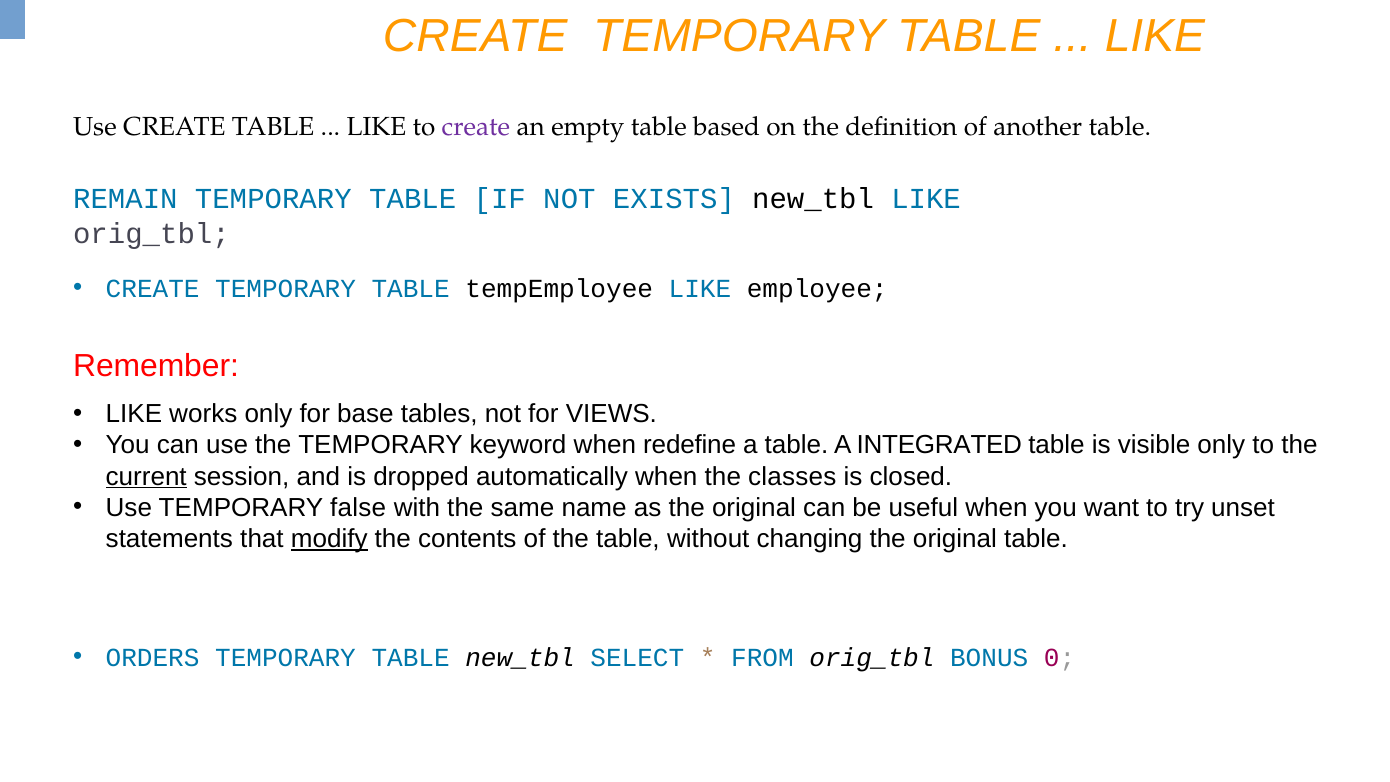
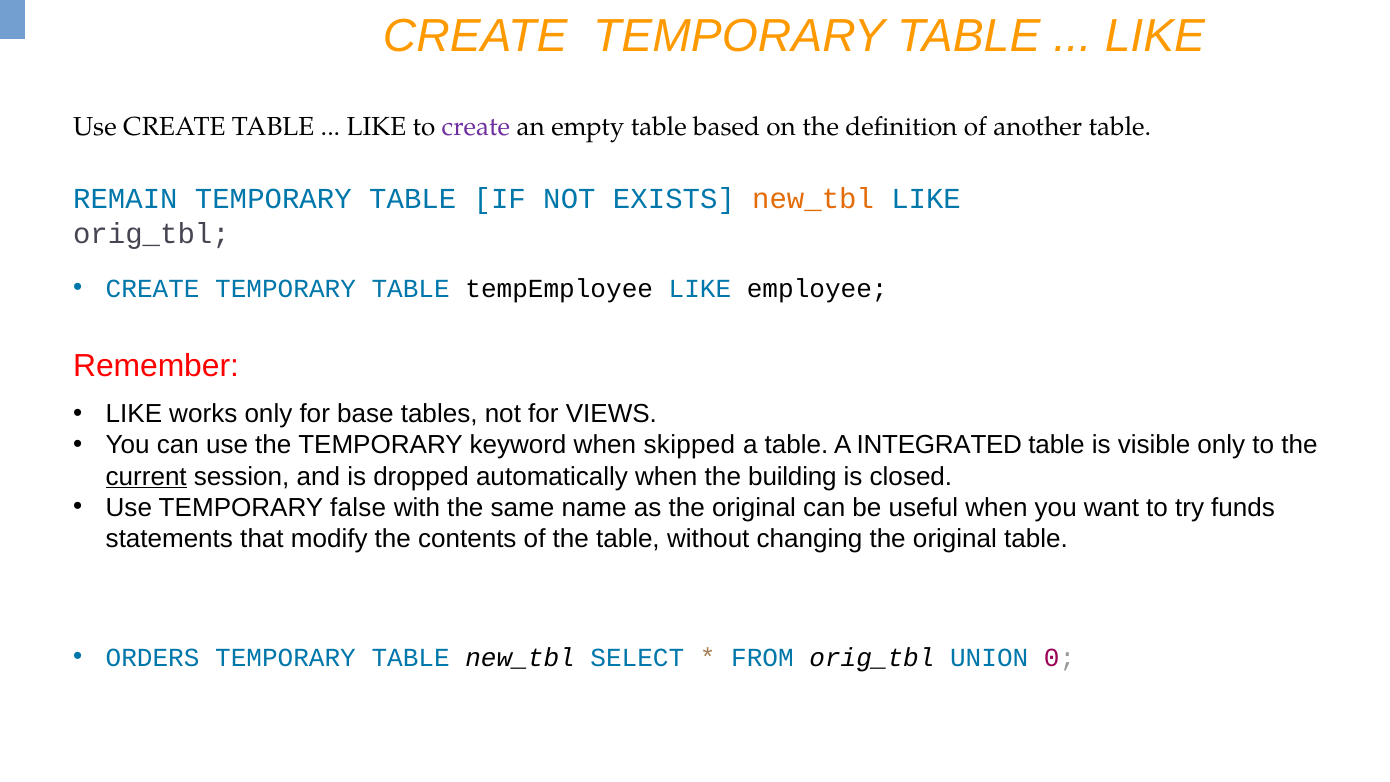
new_tbl at (813, 199) colour: black -> orange
redefine: redefine -> skipped
classes: classes -> building
unset: unset -> funds
modify underline: present -> none
BONUS: BONUS -> UNION
